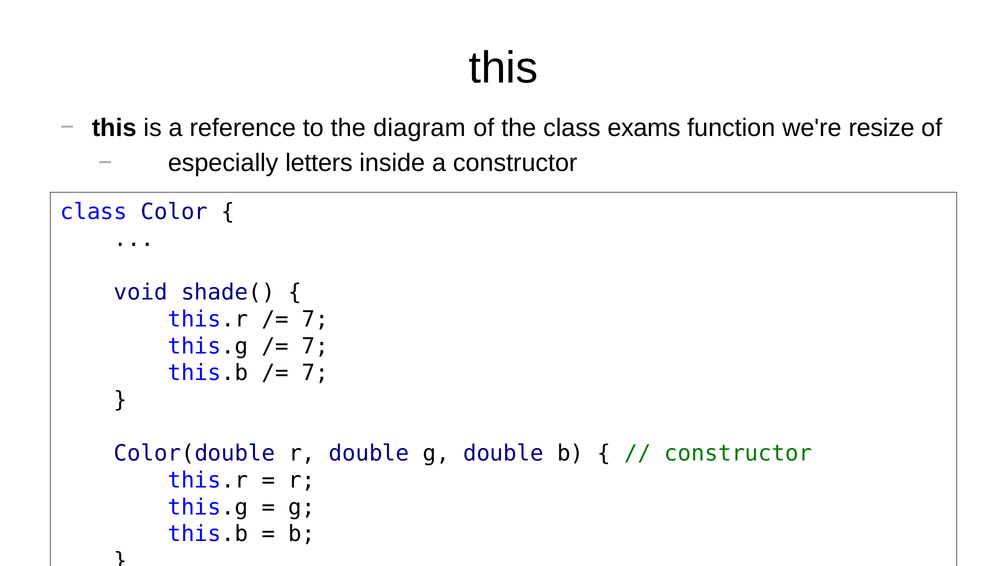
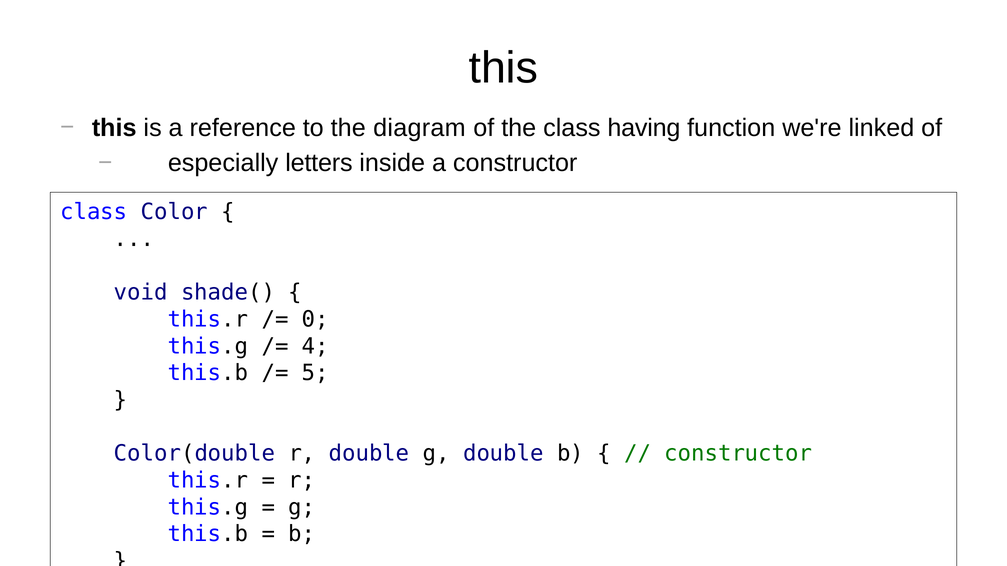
exams: exams -> having
resize: resize -> linked
7 at (315, 320): 7 -> 0
7 at (315, 346): 7 -> 4
7 at (315, 373): 7 -> 5
